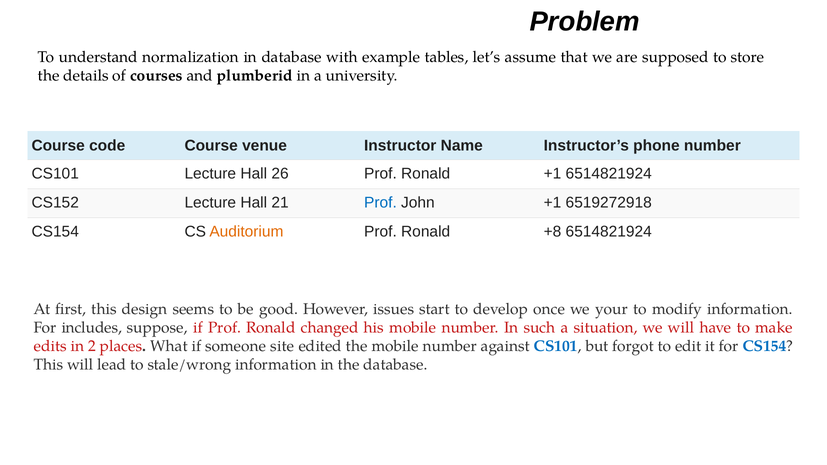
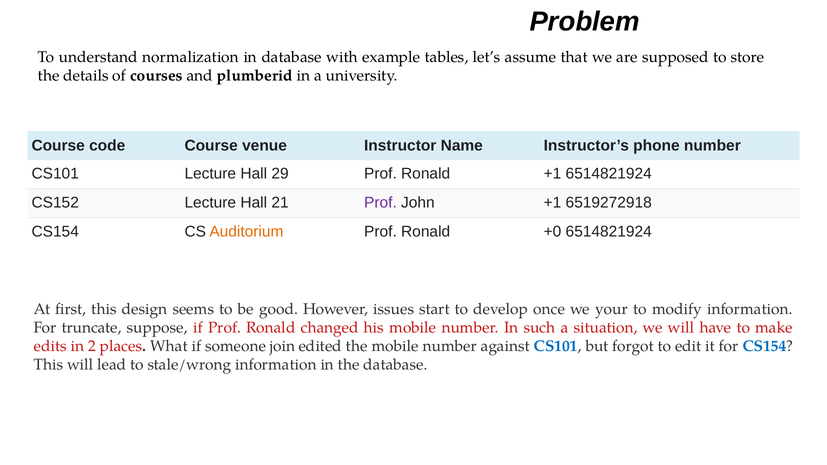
26: 26 -> 29
Prof at (380, 203) colour: blue -> purple
+8: +8 -> +0
includes: includes -> truncate
site: site -> join
